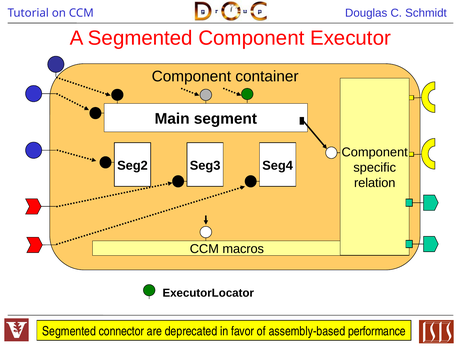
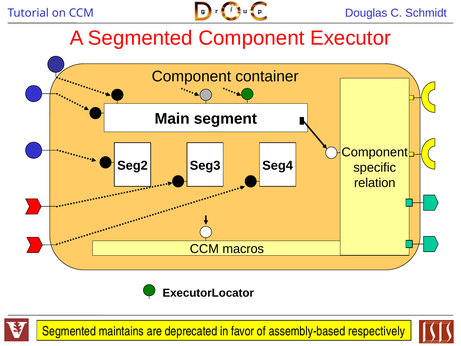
connector: connector -> maintains
performance: performance -> respectively
